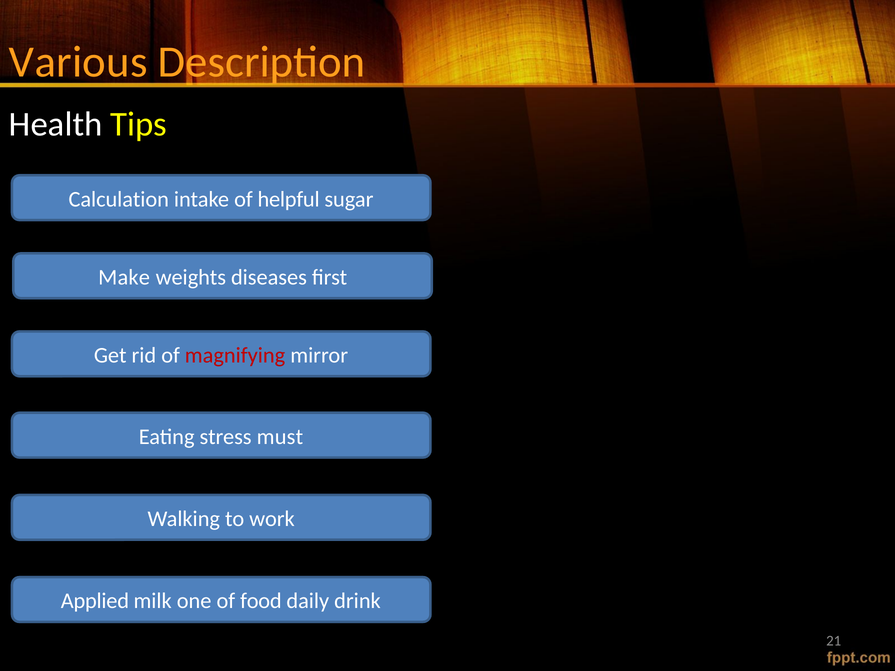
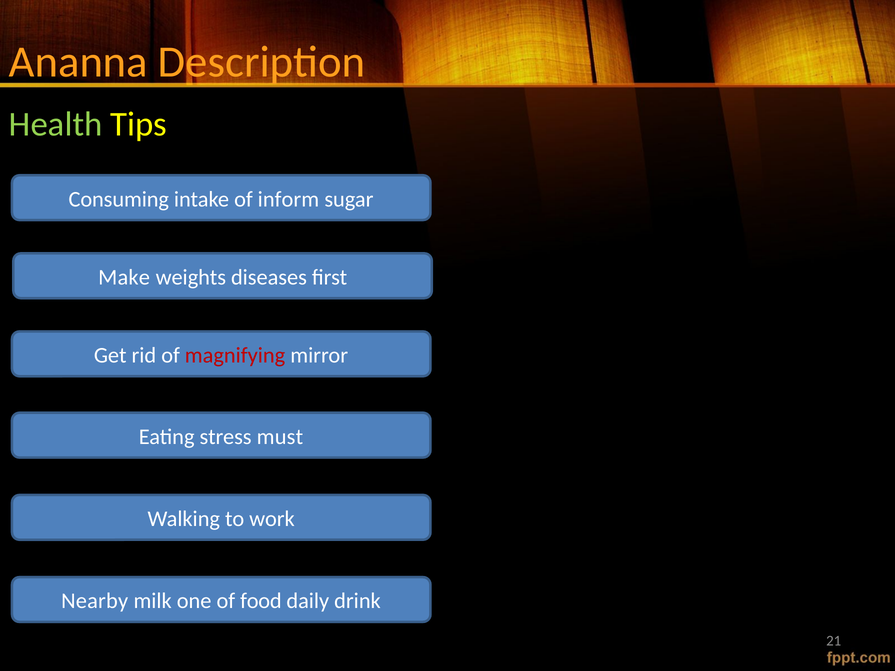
Various: Various -> Ananna
Health colour: white -> light green
Calculation: Calculation -> Consuming
helpful: helpful -> inform
Applied: Applied -> Nearby
